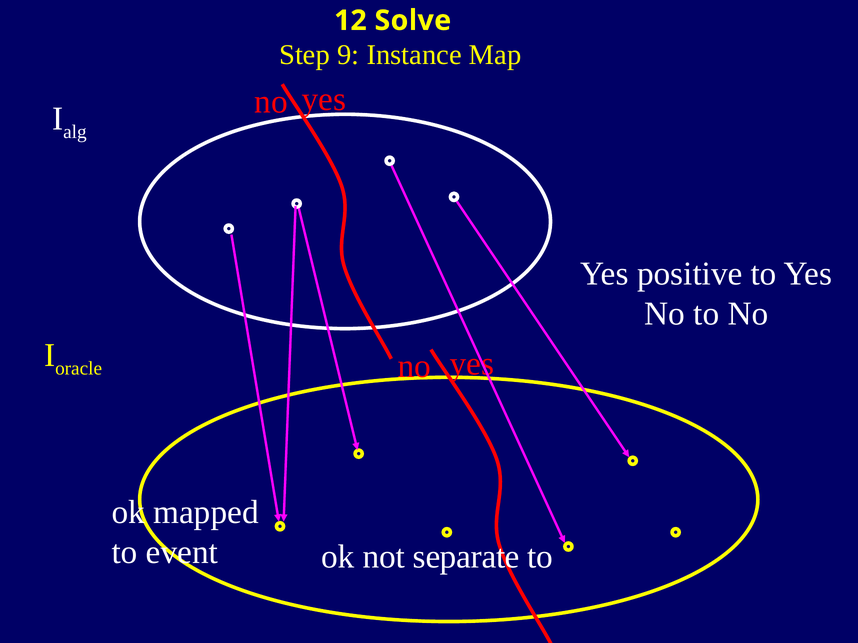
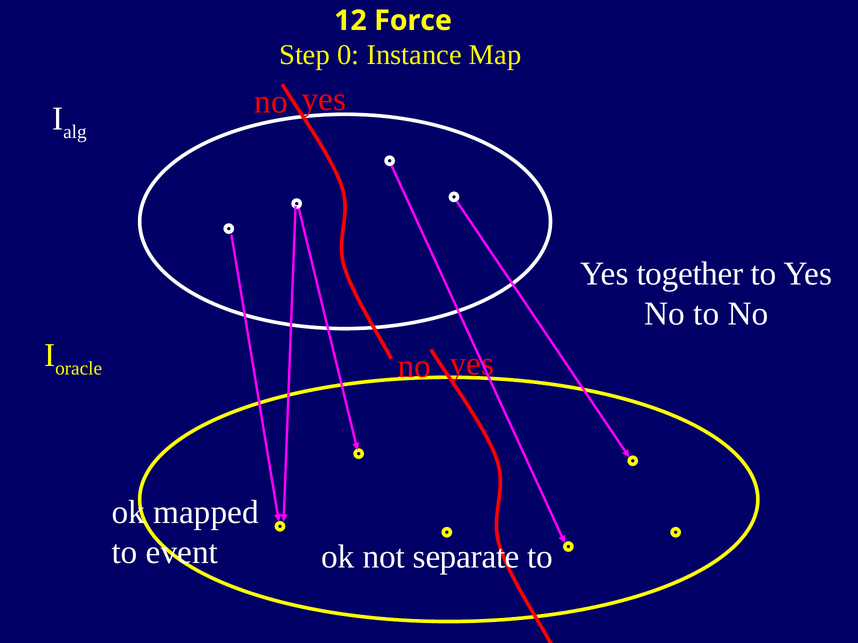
Solve: Solve -> Force
9: 9 -> 0
positive: positive -> together
